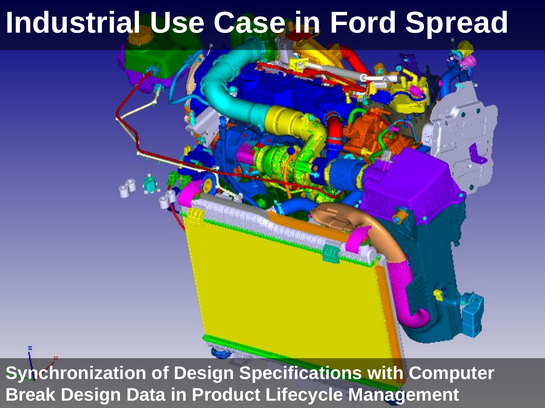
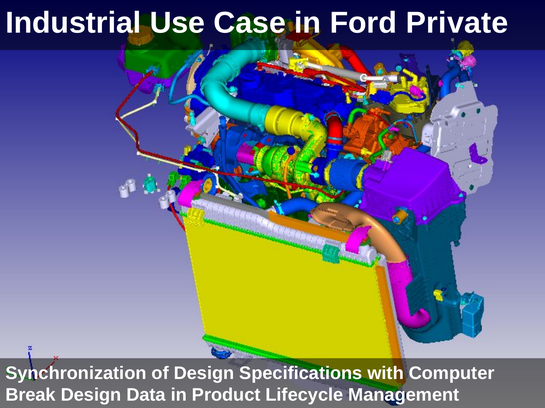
Spread: Spread -> Private
